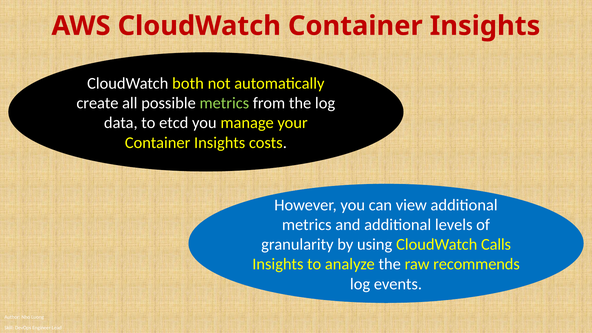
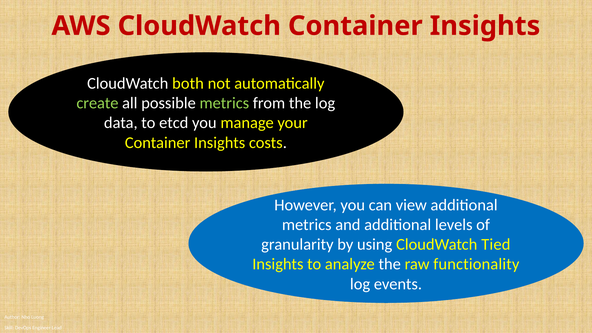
create colour: white -> light green
Calls: Calls -> Tied
recommends: recommends -> functionality
